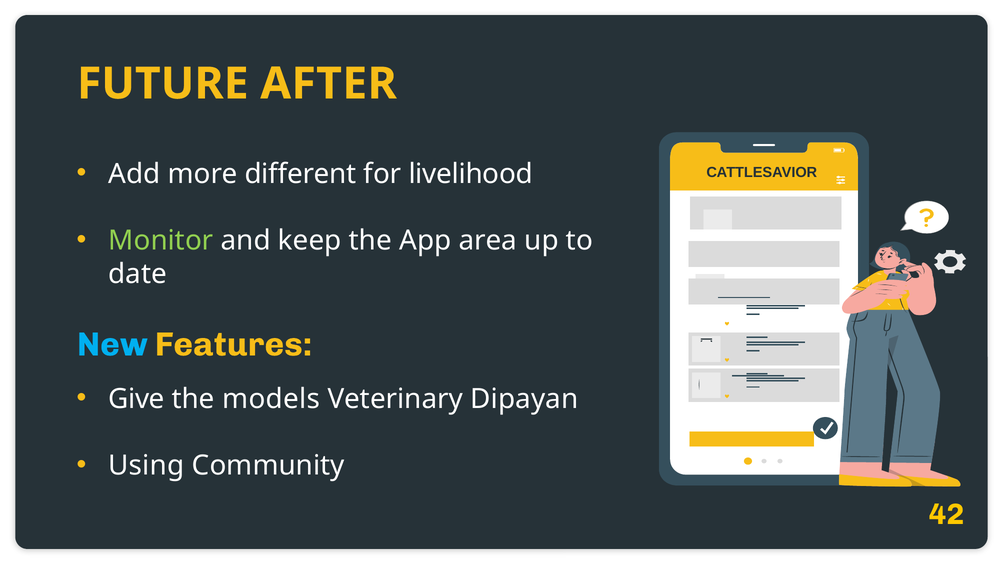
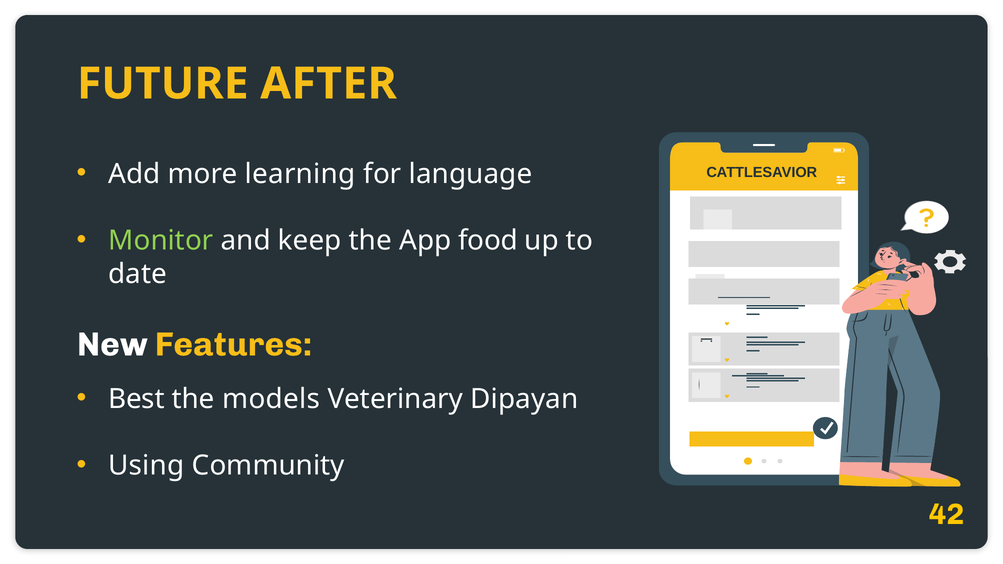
different: different -> learning
livelihood: livelihood -> language
area: area -> food
New colour: light blue -> white
Give: Give -> Best
